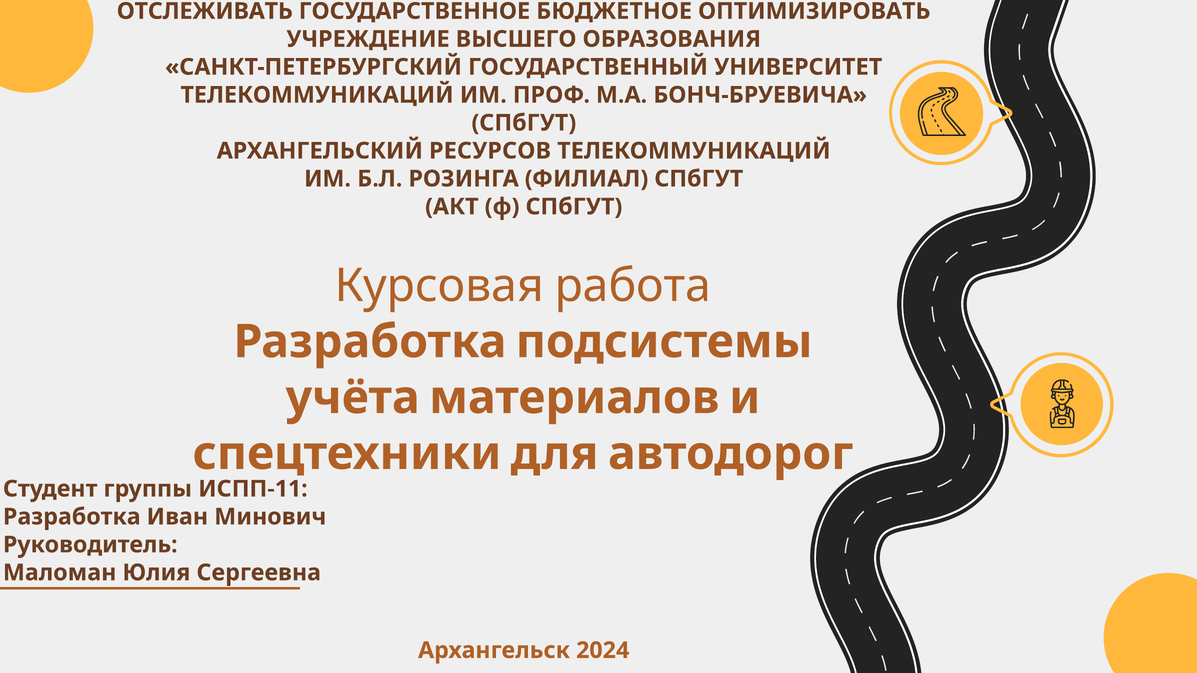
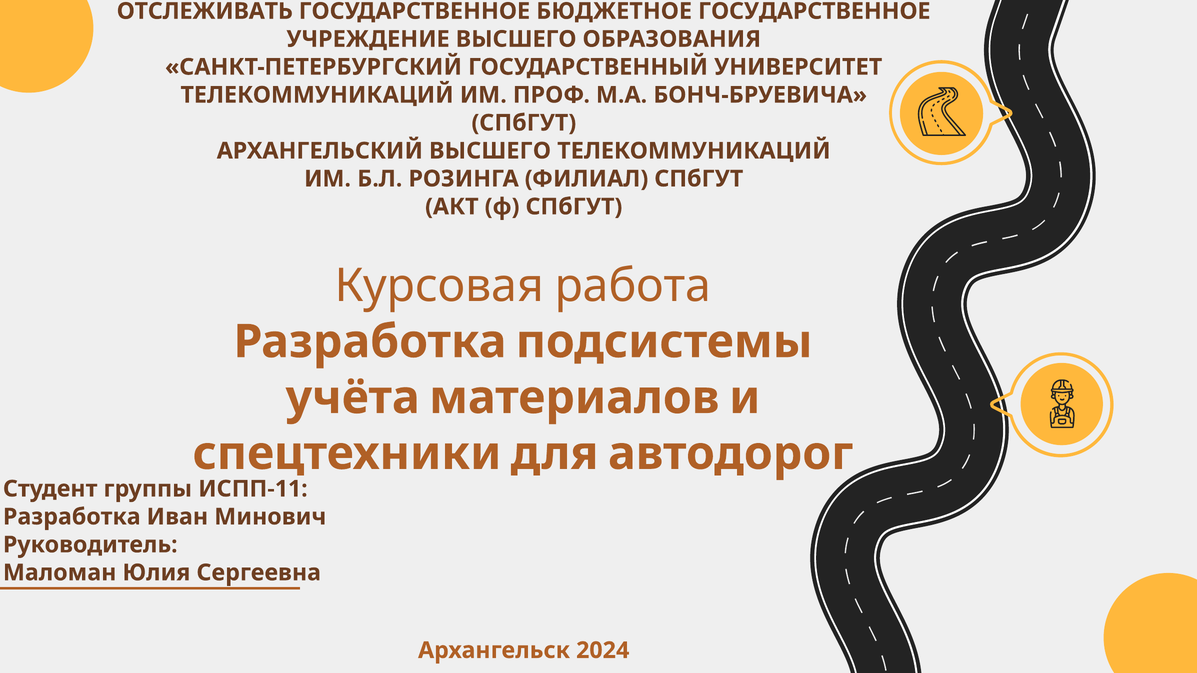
БЮДЖЕТНОЕ ОПТИМИЗИРОВАТЬ: ОПТИМИЗИРОВАТЬ -> ГОСУДАРСТВЕННОЕ
АРХАНГЕЛЬСКИЙ РЕСУРСОВ: РЕСУРСОВ -> ВЫСШЕГО
